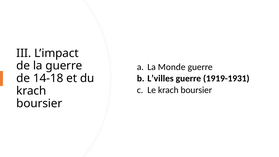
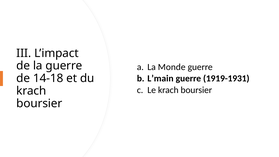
L’villes: L’villes -> L’main
